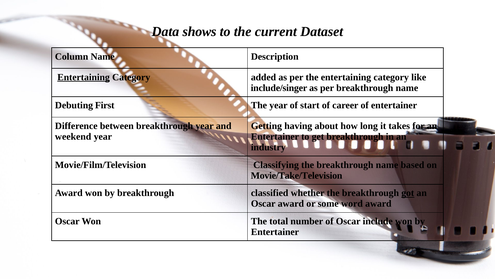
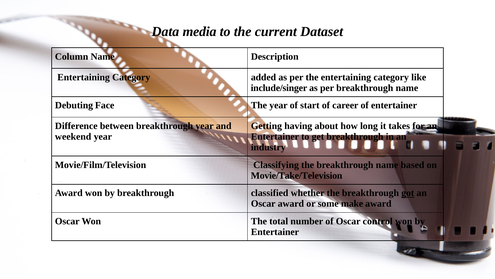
shows: shows -> media
Entertaining at (84, 77) underline: present -> none
First: First -> Face
word: word -> make
include: include -> control
